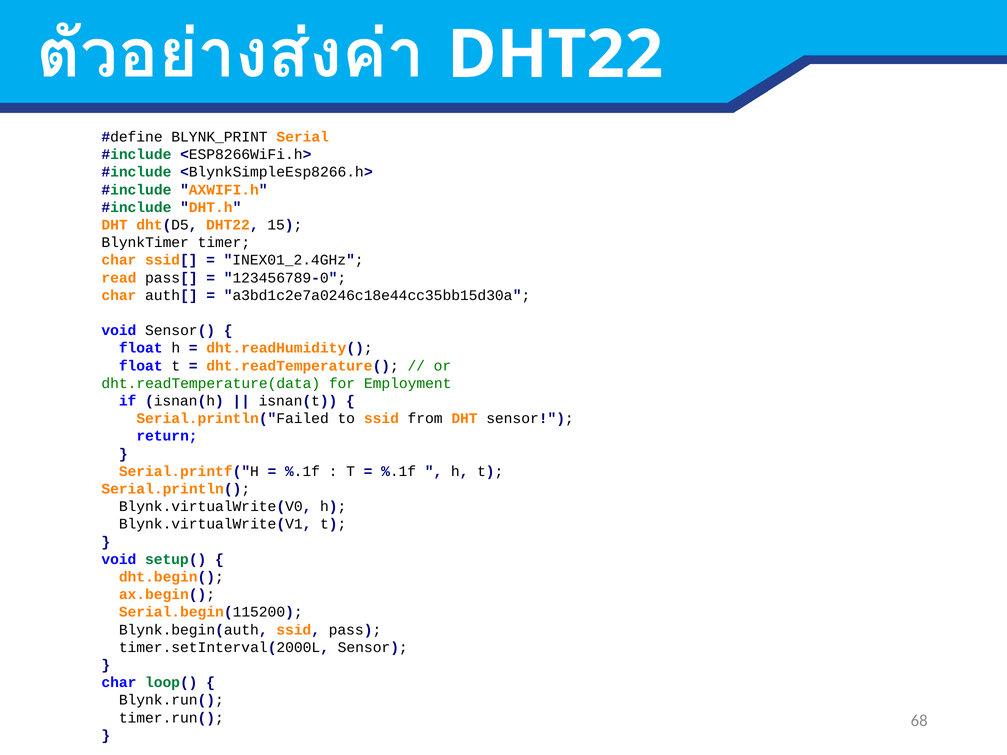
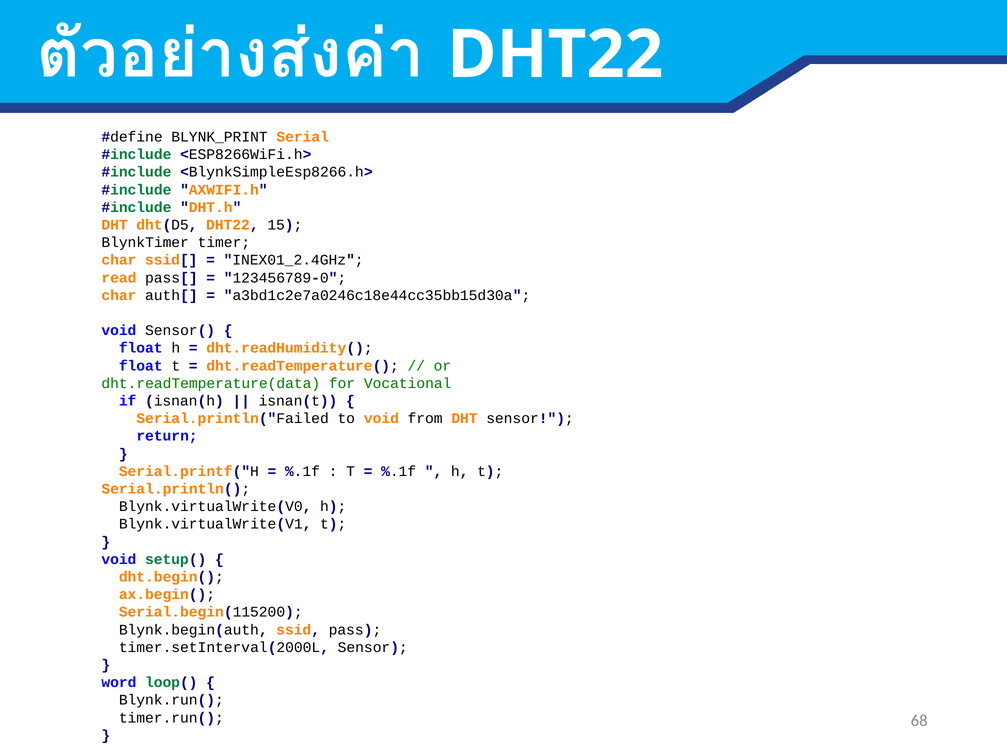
Employment: Employment -> Vocational
to ssid: ssid -> void
char at (119, 683): char -> word
